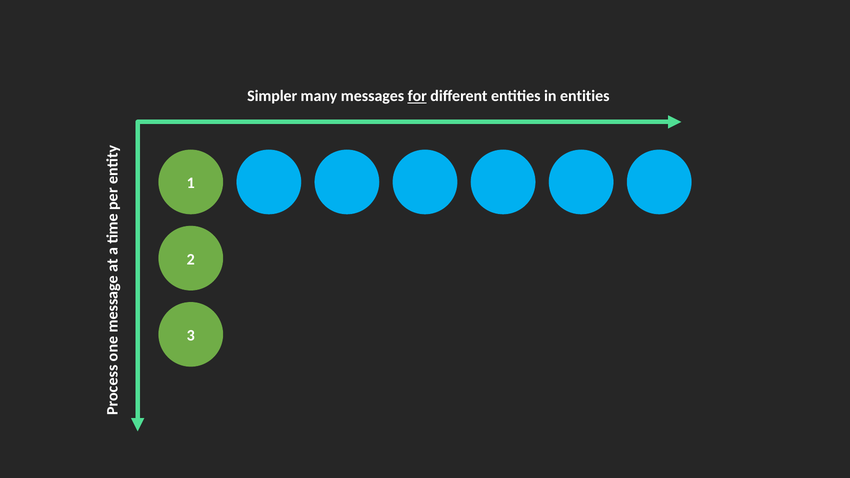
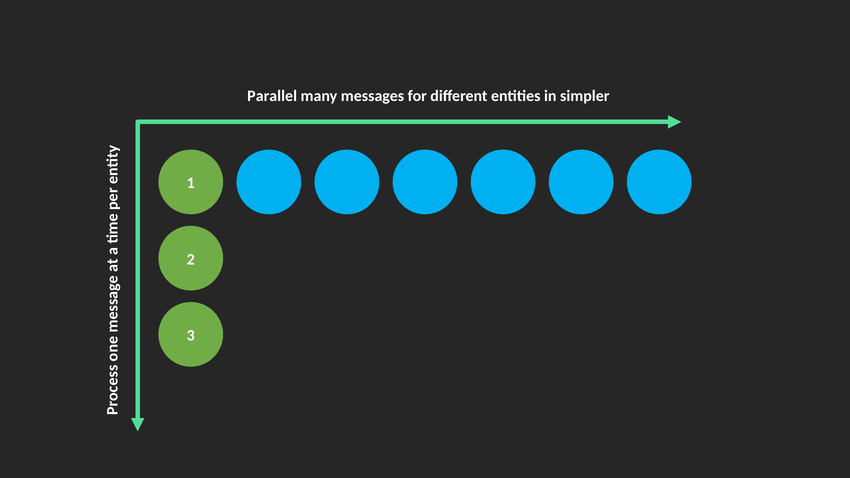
Simpler: Simpler -> Parallel
for underline: present -> none
in entities: entities -> simpler
